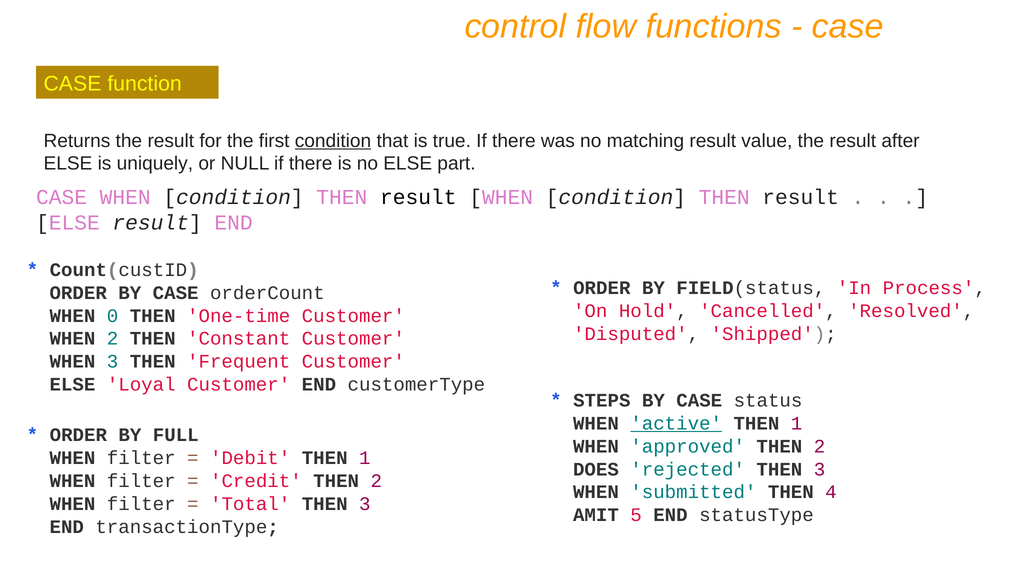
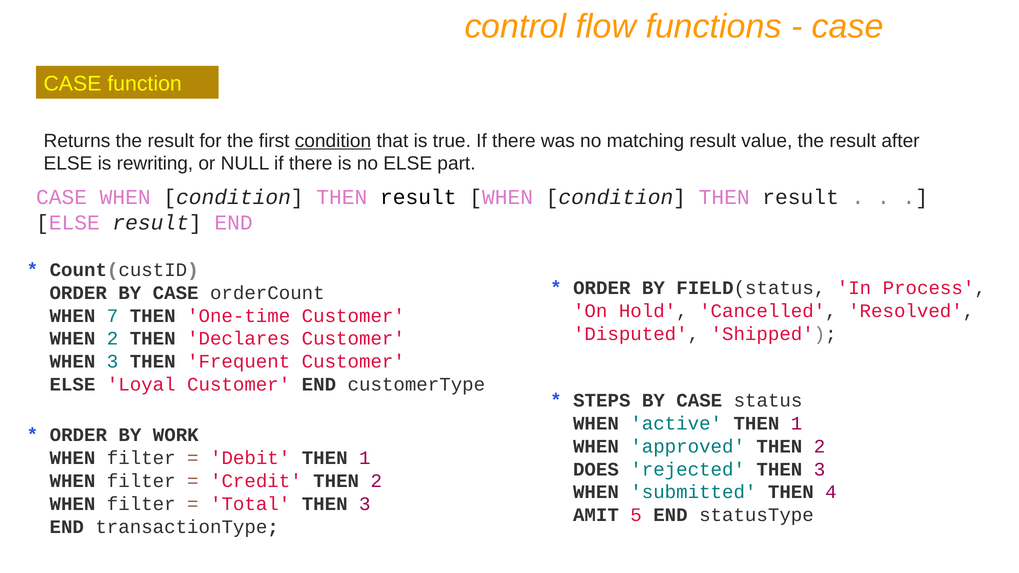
uniquely: uniquely -> rewriting
0: 0 -> 7
Constant: Constant -> Declares
active underline: present -> none
FULL: FULL -> WORK
